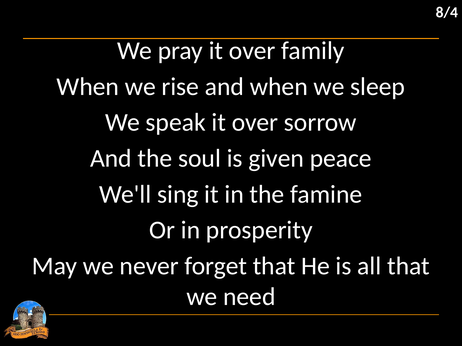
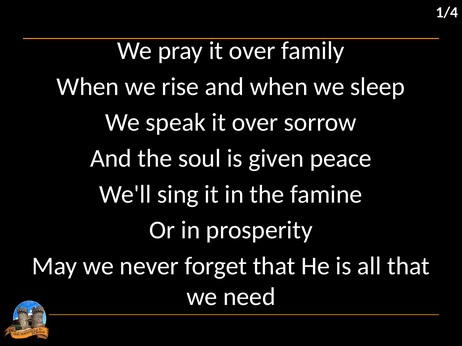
8/4: 8/4 -> 1/4
